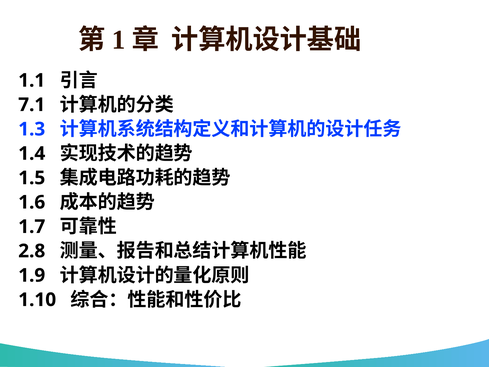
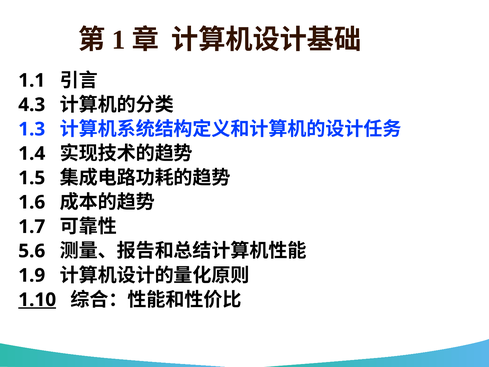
7.1: 7.1 -> 4.3
2.8: 2.8 -> 5.6
1.10 underline: none -> present
